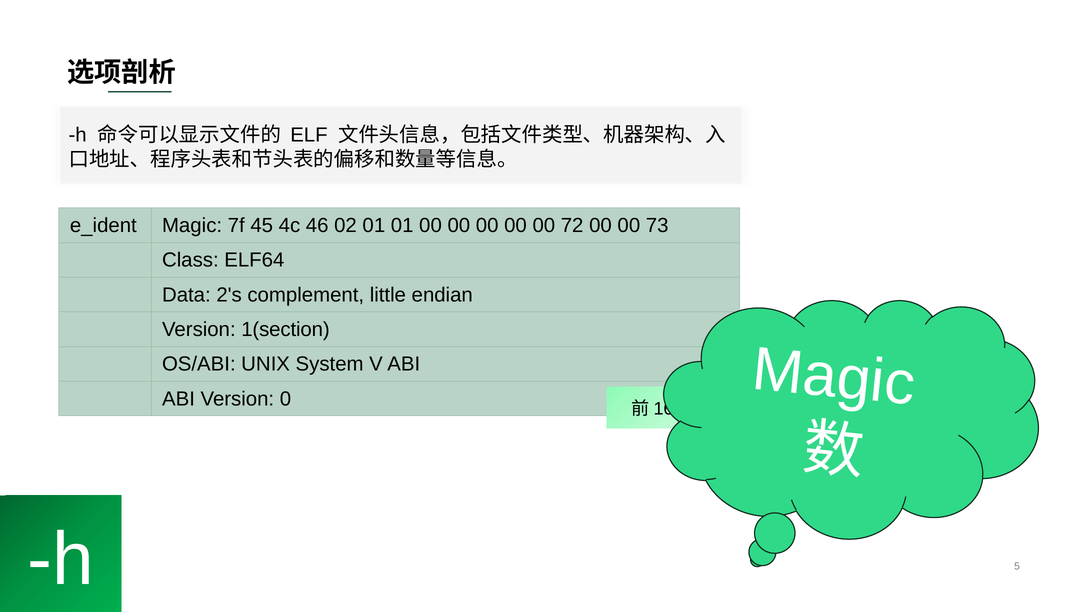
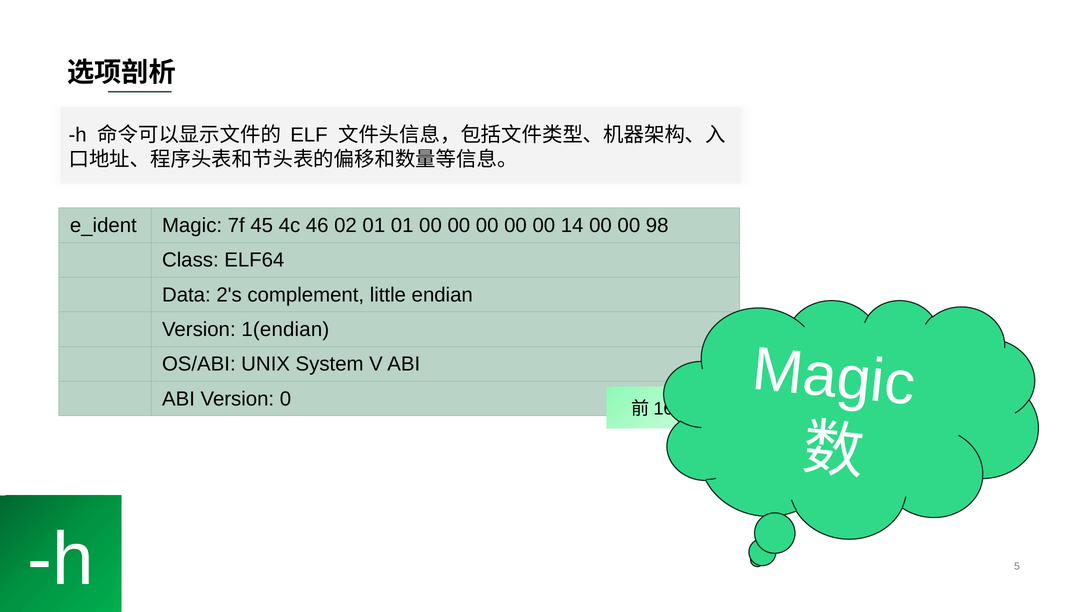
72: 72 -> 14
73: 73 -> 98
1(section: 1(section -> 1(endian
